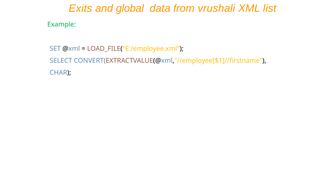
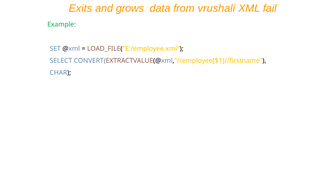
global: global -> grows
list: list -> fail
